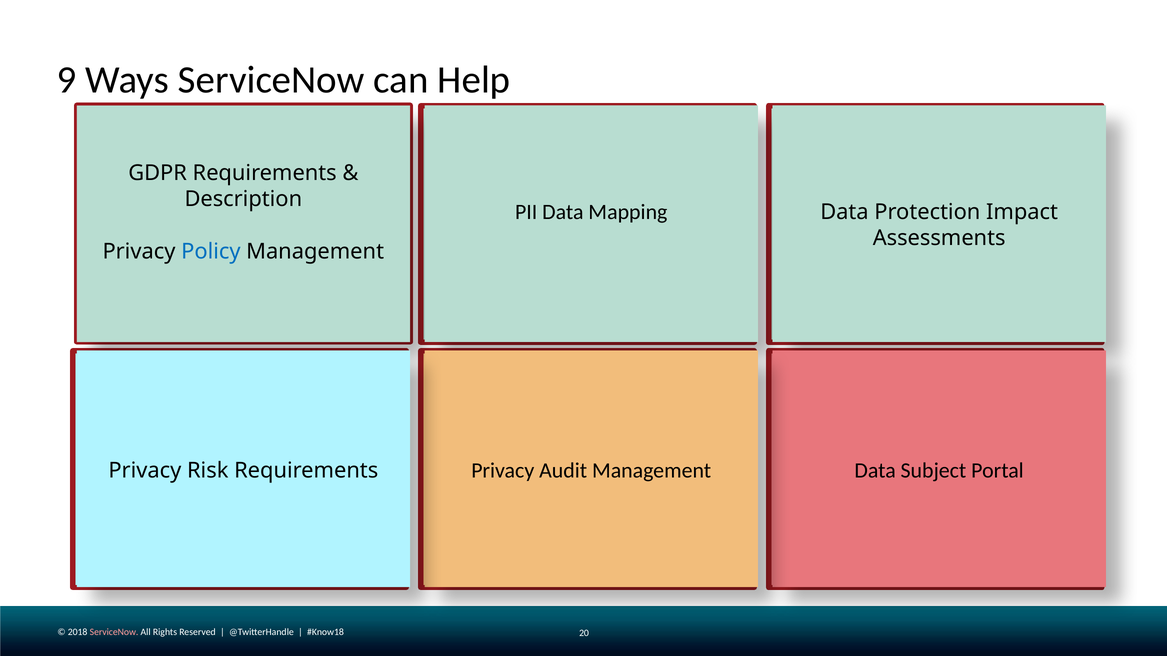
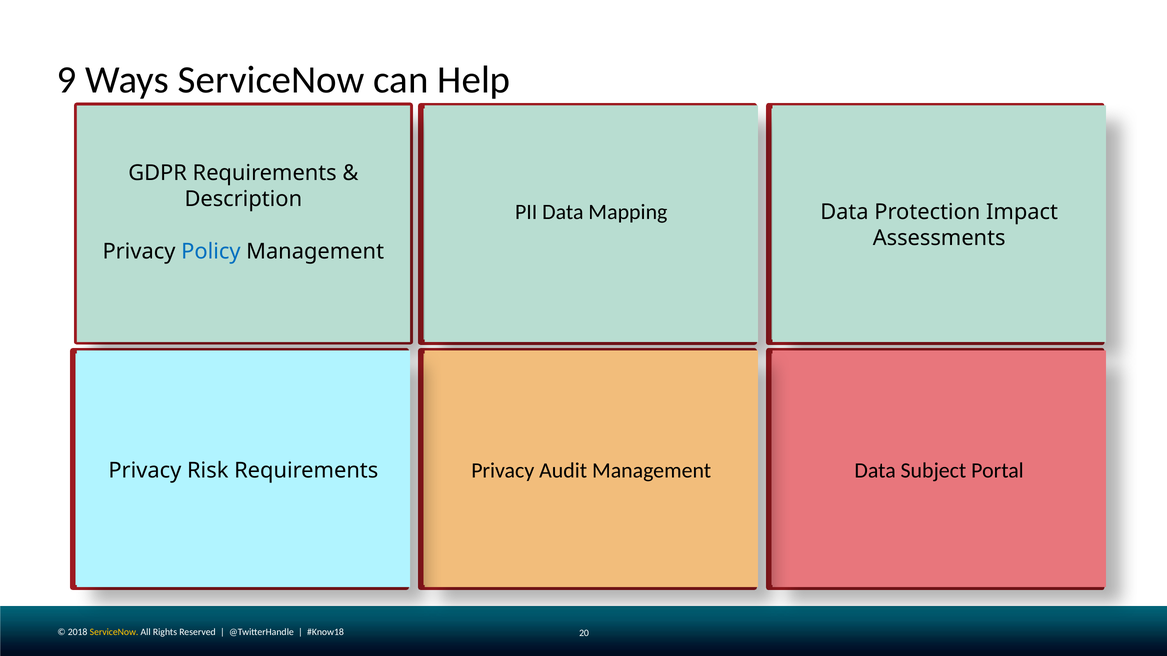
ServiceNow at (114, 633) colour: pink -> yellow
